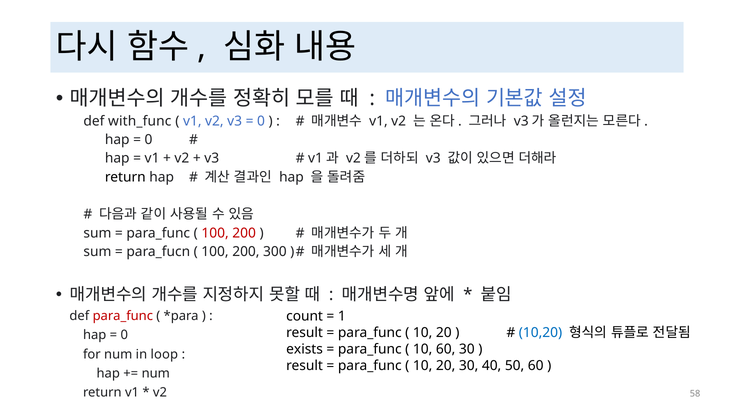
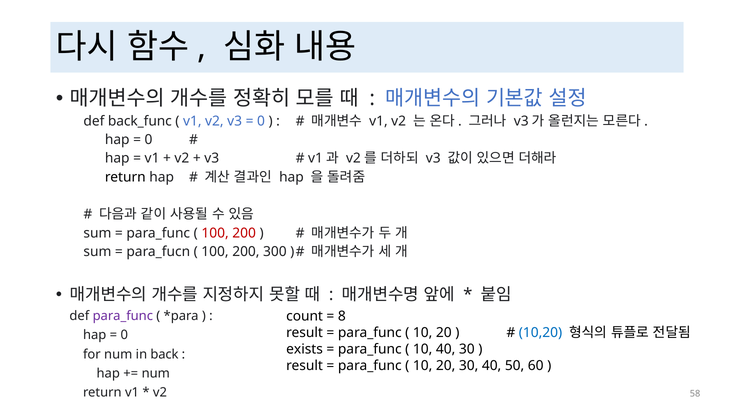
with_func: with_func -> back_func
para_func at (123, 316) colour: red -> purple
1: 1 -> 8
10 60: 60 -> 40
loop: loop -> back
